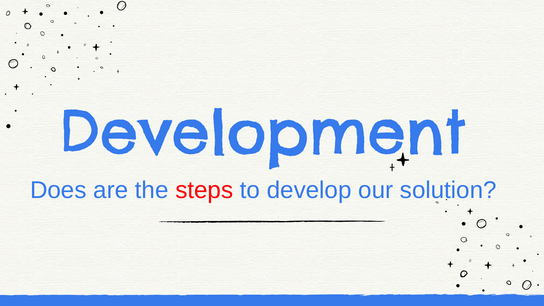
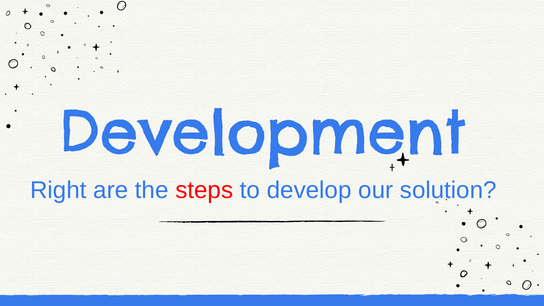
Does: Does -> Right
